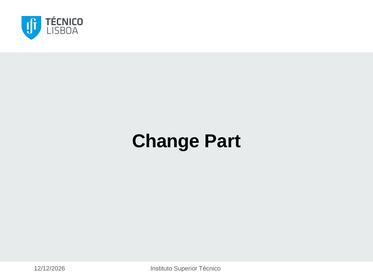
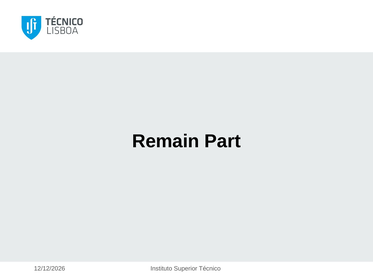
Change: Change -> Remain
